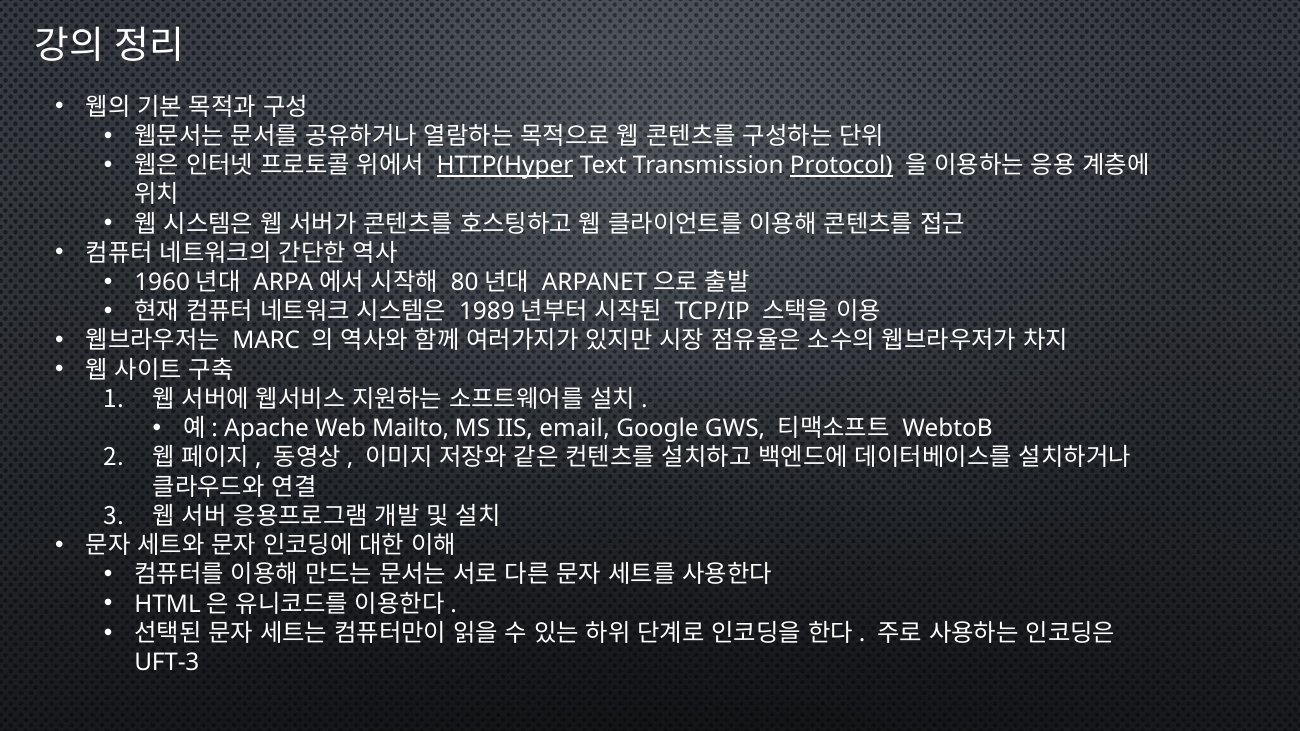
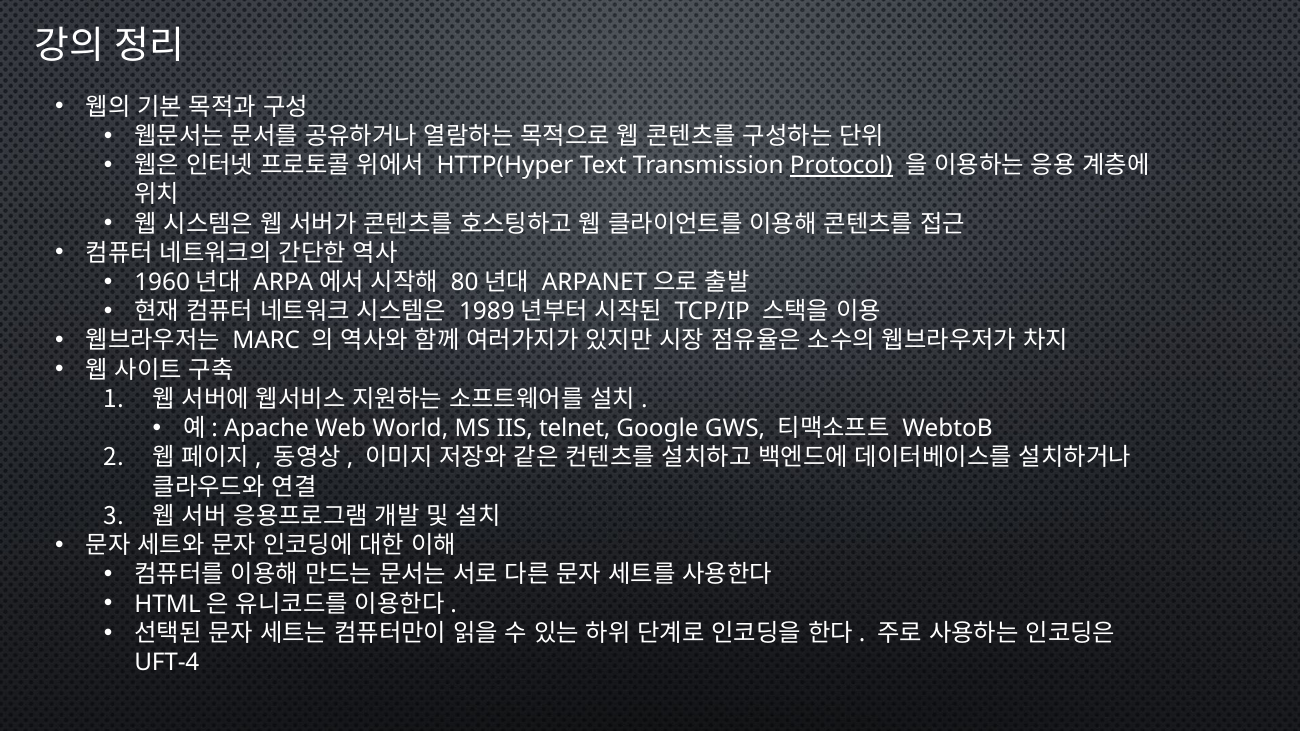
HTTP(Hyper underline: present -> none
Mailto: Mailto -> World
email: email -> telnet
UFT-3: UFT-3 -> UFT-4
